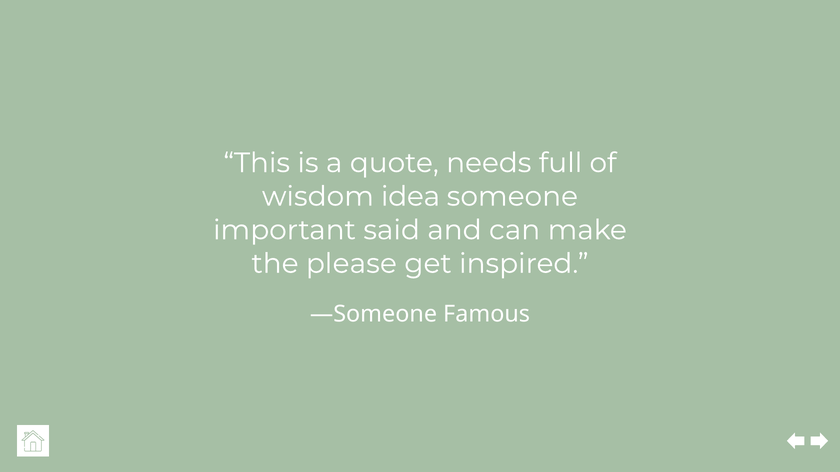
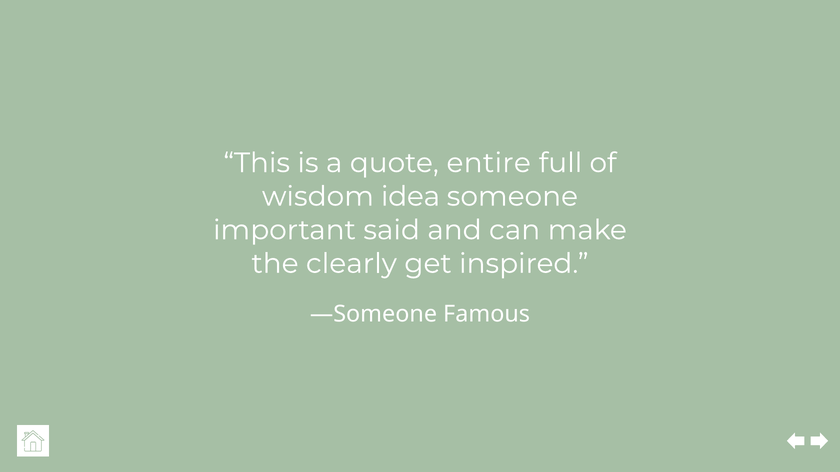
needs: needs -> entire
please: please -> clearly
